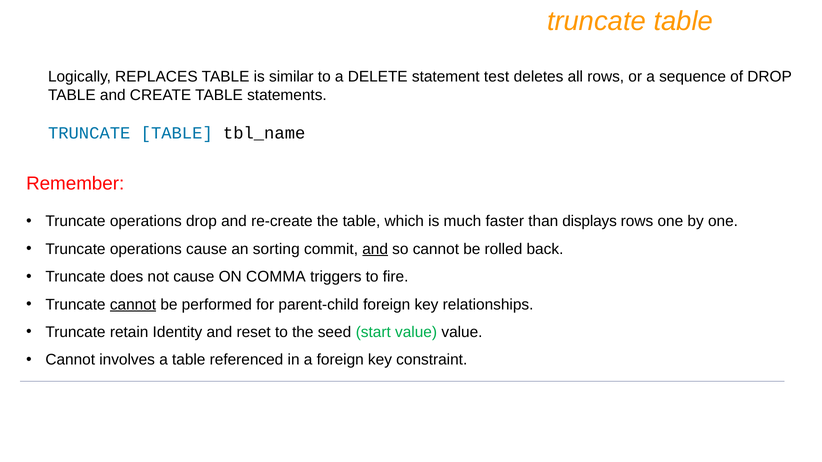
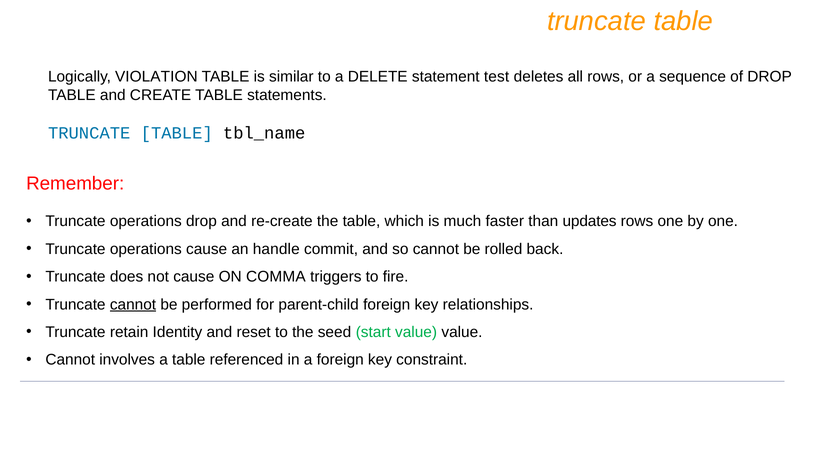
REPLACES: REPLACES -> VIOLATION
displays: displays -> updates
sorting: sorting -> handle
and at (375, 249) underline: present -> none
